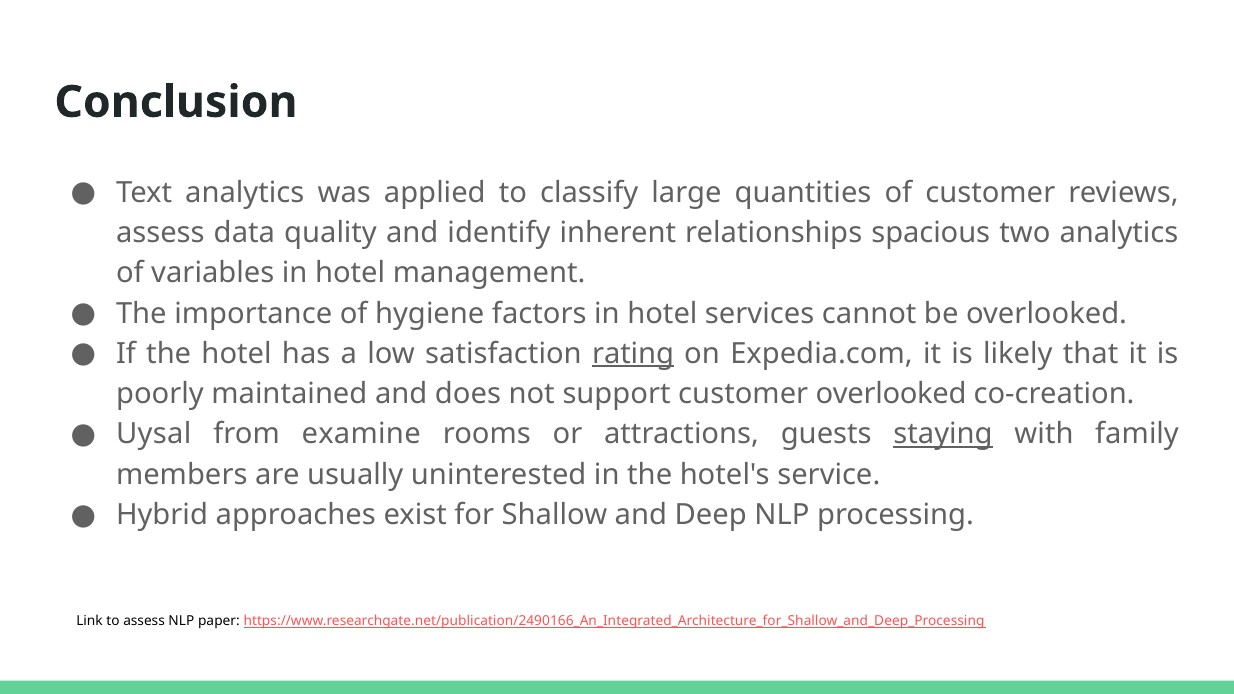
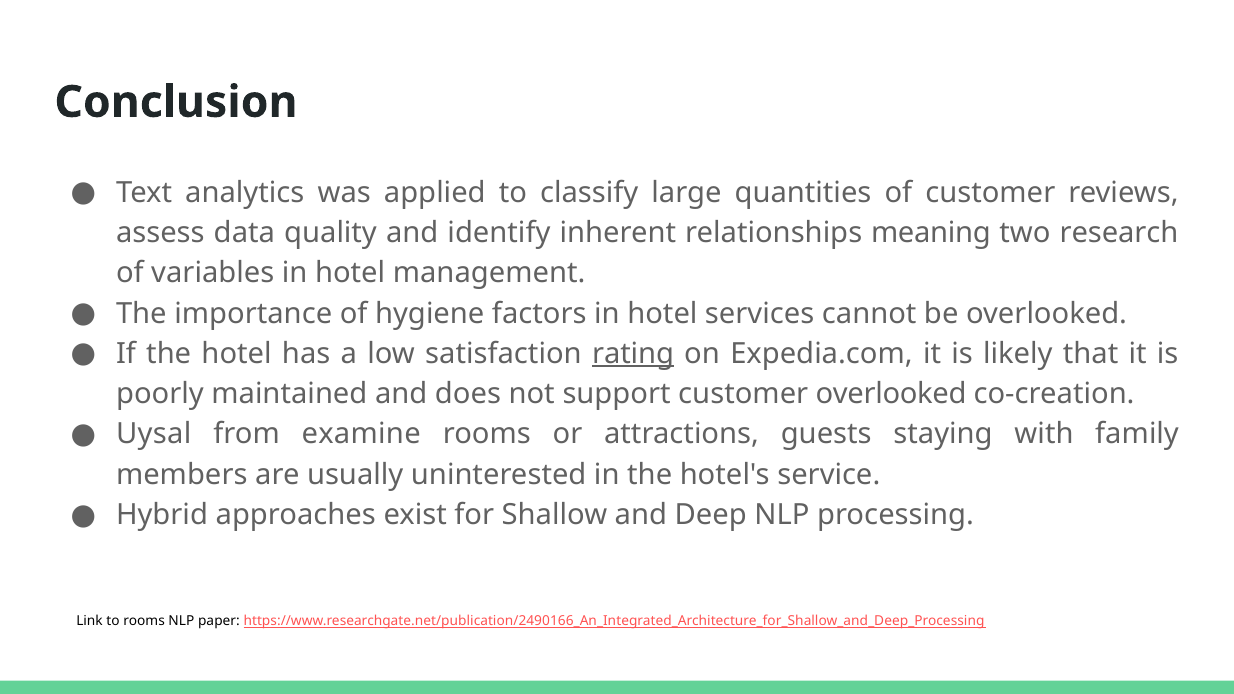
spacious: spacious -> meaning
two analytics: analytics -> research
staying underline: present -> none
to assess: assess -> rooms
